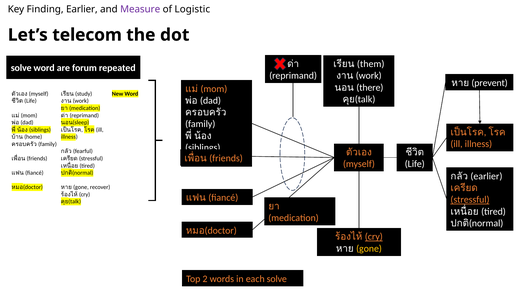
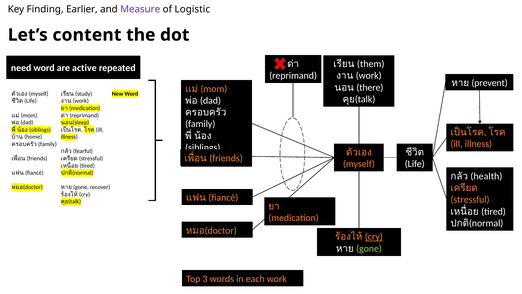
telecom: telecom -> content
solve at (21, 68): solve -> need
forum: forum -> active
earlier at (486, 176): earlier -> health
stressful at (470, 199) underline: present -> none
gone at (369, 248) colour: yellow -> light green
2: 2 -> 3
each solve: solve -> work
